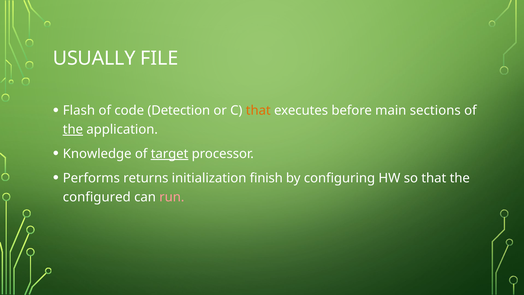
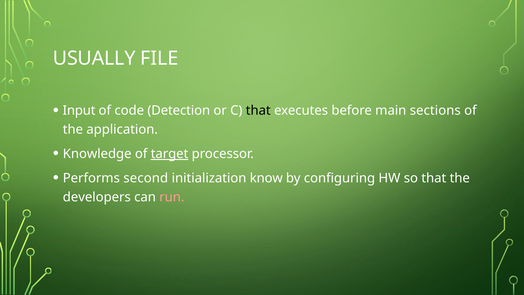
Flash: Flash -> Input
that at (258, 111) colour: orange -> black
the at (73, 129) underline: present -> none
returns: returns -> second
finish: finish -> know
configured: configured -> developers
